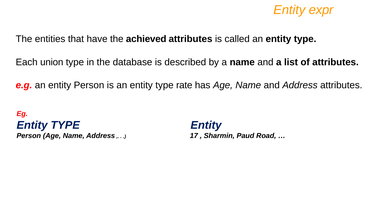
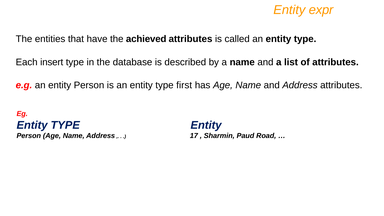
union: union -> insert
rate: rate -> first
